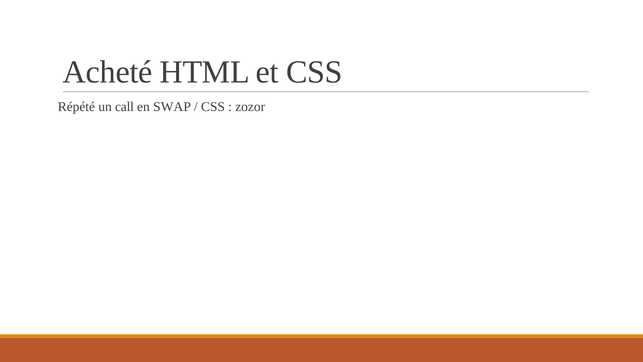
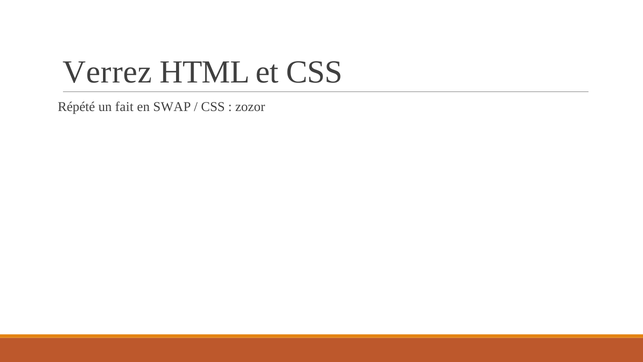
Acheté: Acheté -> Verrez
call: call -> fait
